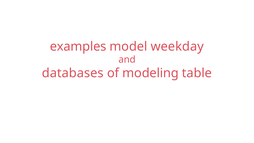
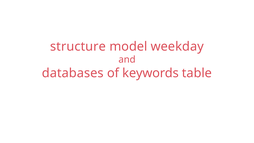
examples: examples -> structure
modeling: modeling -> keywords
